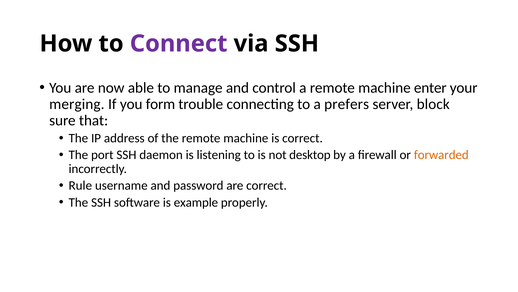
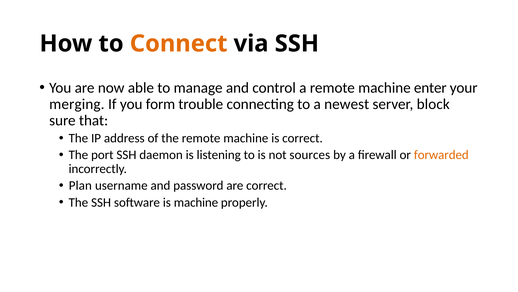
Connect colour: purple -> orange
prefers: prefers -> newest
desktop: desktop -> sources
Rule: Rule -> Plan
is example: example -> machine
